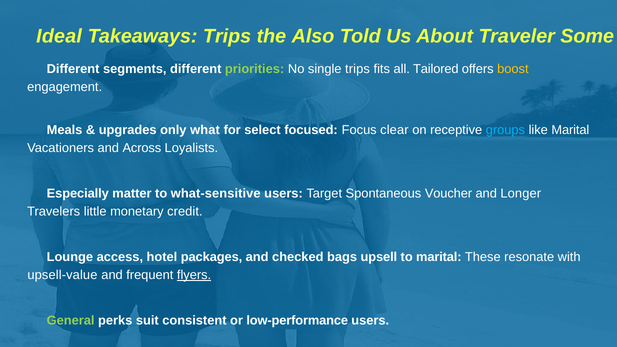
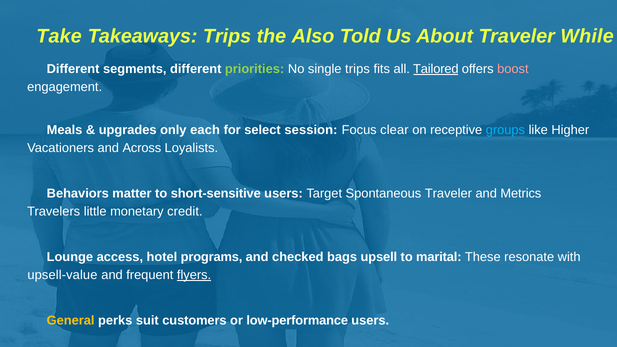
Ideal: Ideal -> Take
Some: Some -> While
Tailored underline: none -> present
boost colour: yellow -> pink
what: what -> each
focused: focused -> session
like Marital: Marital -> Higher
Especially: Especially -> Behaviors
what-sensitive: what-sensitive -> short-sensitive
Spontaneous Voucher: Voucher -> Traveler
Longer: Longer -> Metrics
packages: packages -> programs
General colour: light green -> yellow
consistent: consistent -> customers
